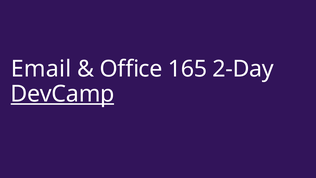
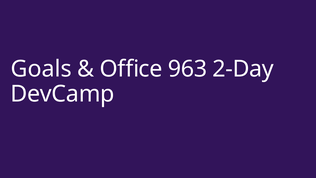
Email: Email -> Goals
165: 165 -> 963
DevCamp underline: present -> none
